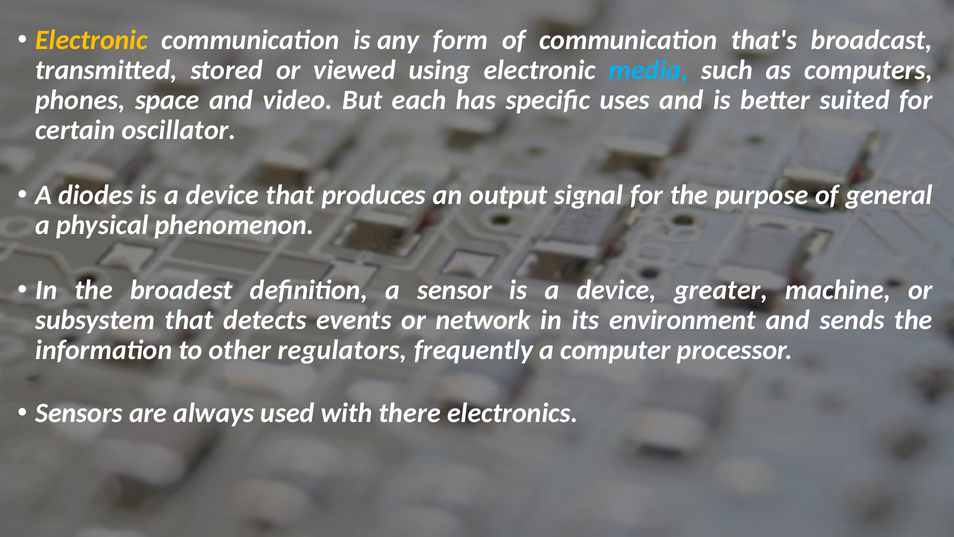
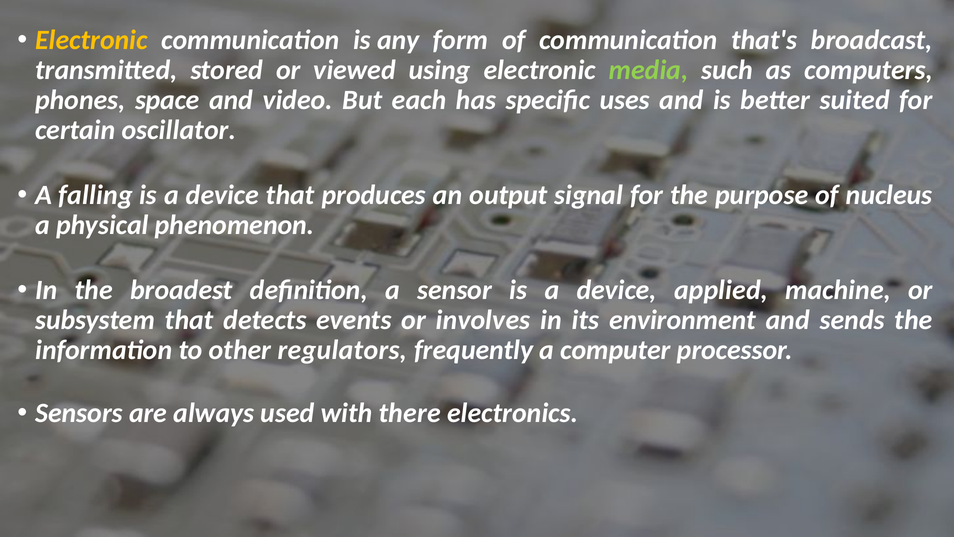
media colour: light blue -> light green
diodes: diodes -> falling
general: general -> nucleus
greater: greater -> applied
network: network -> involves
